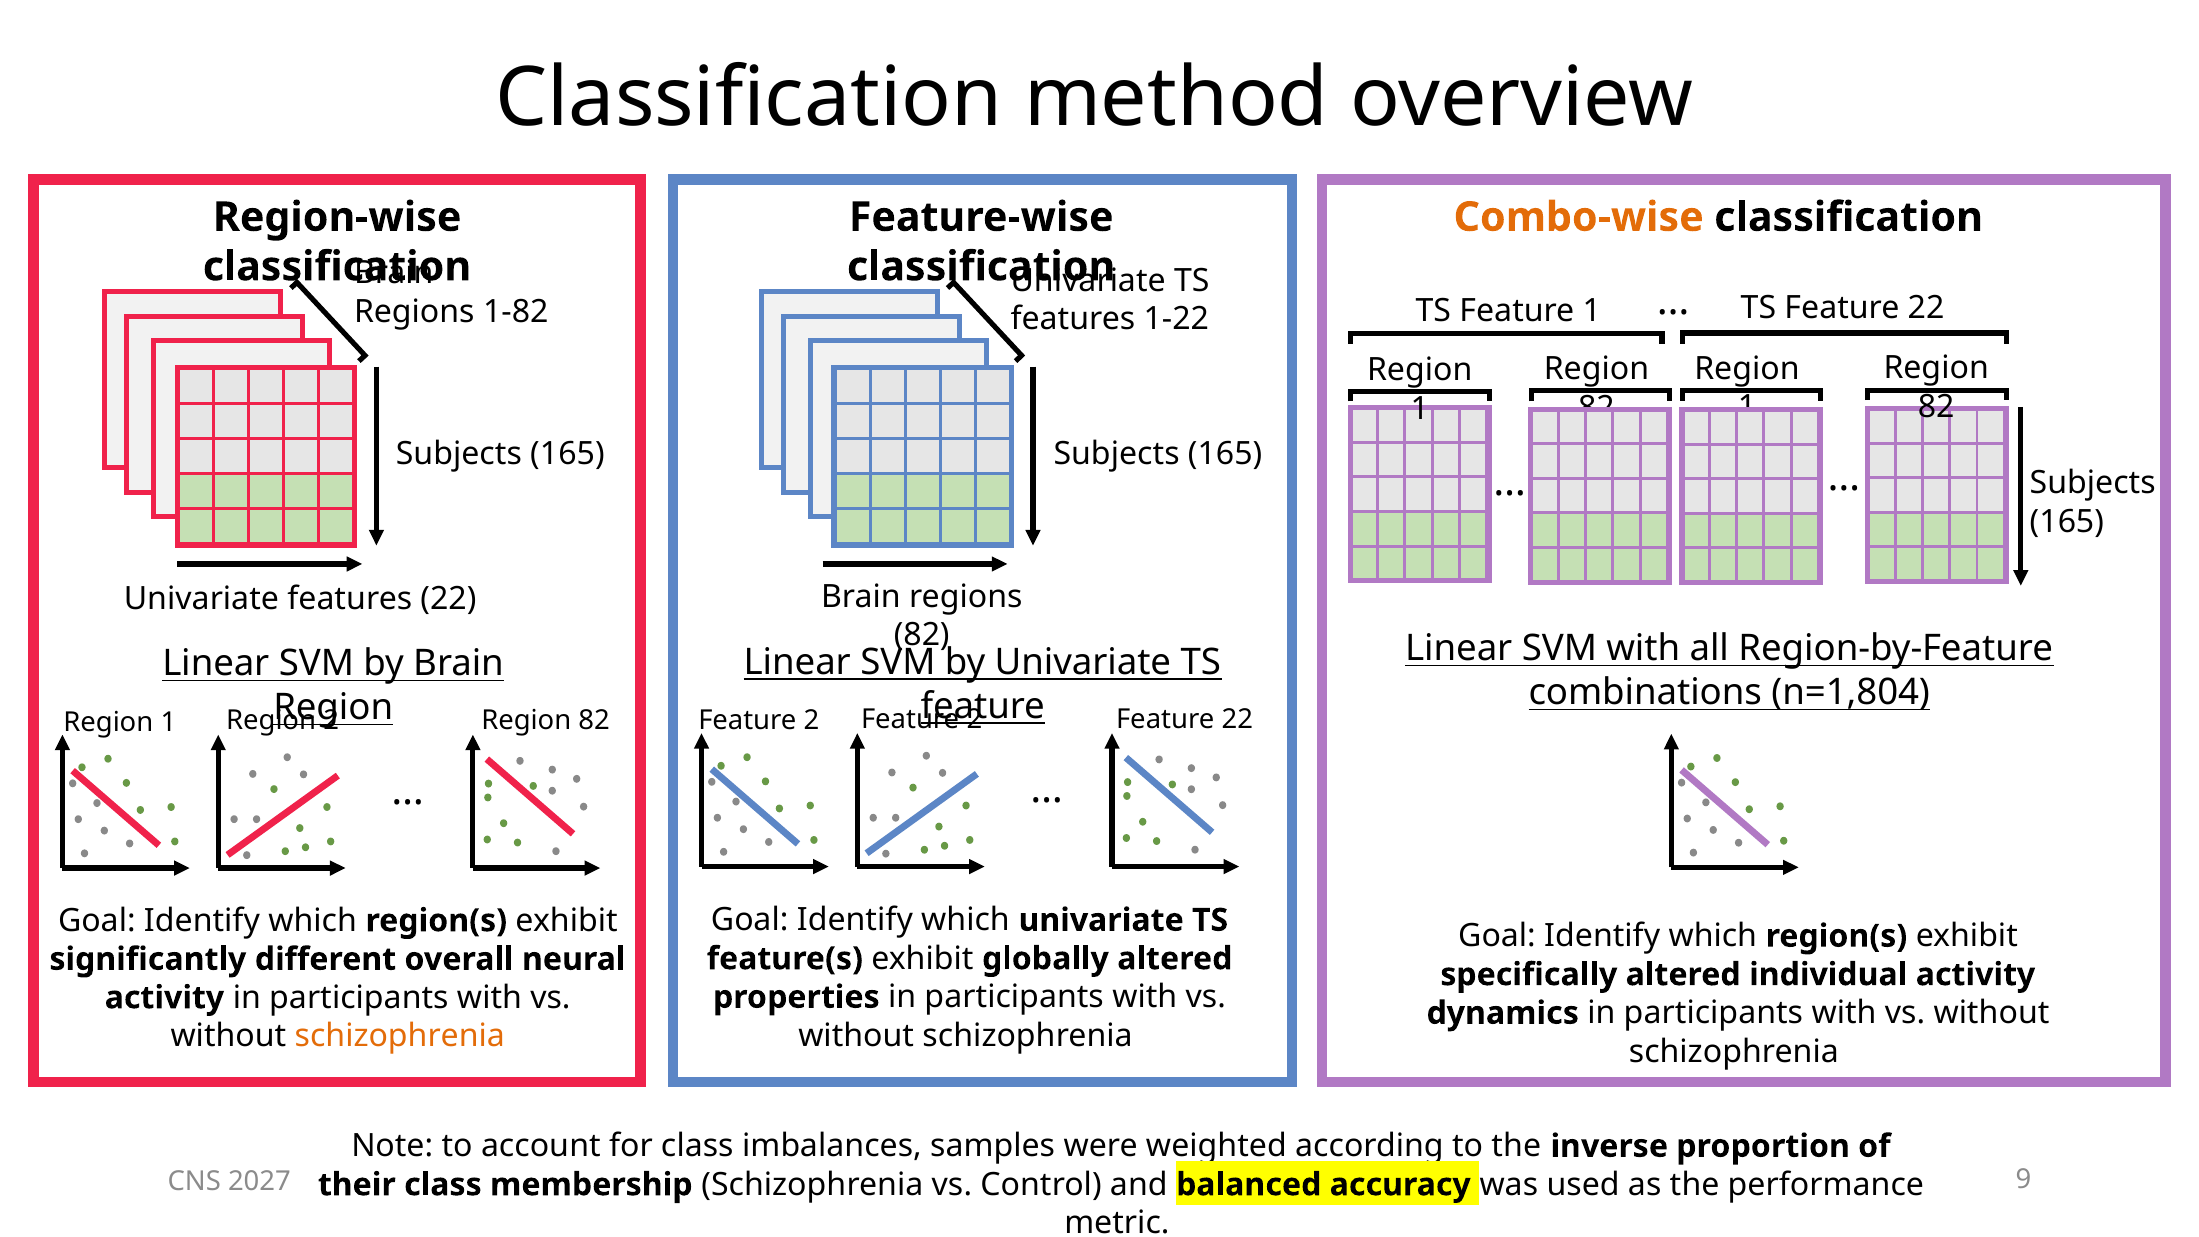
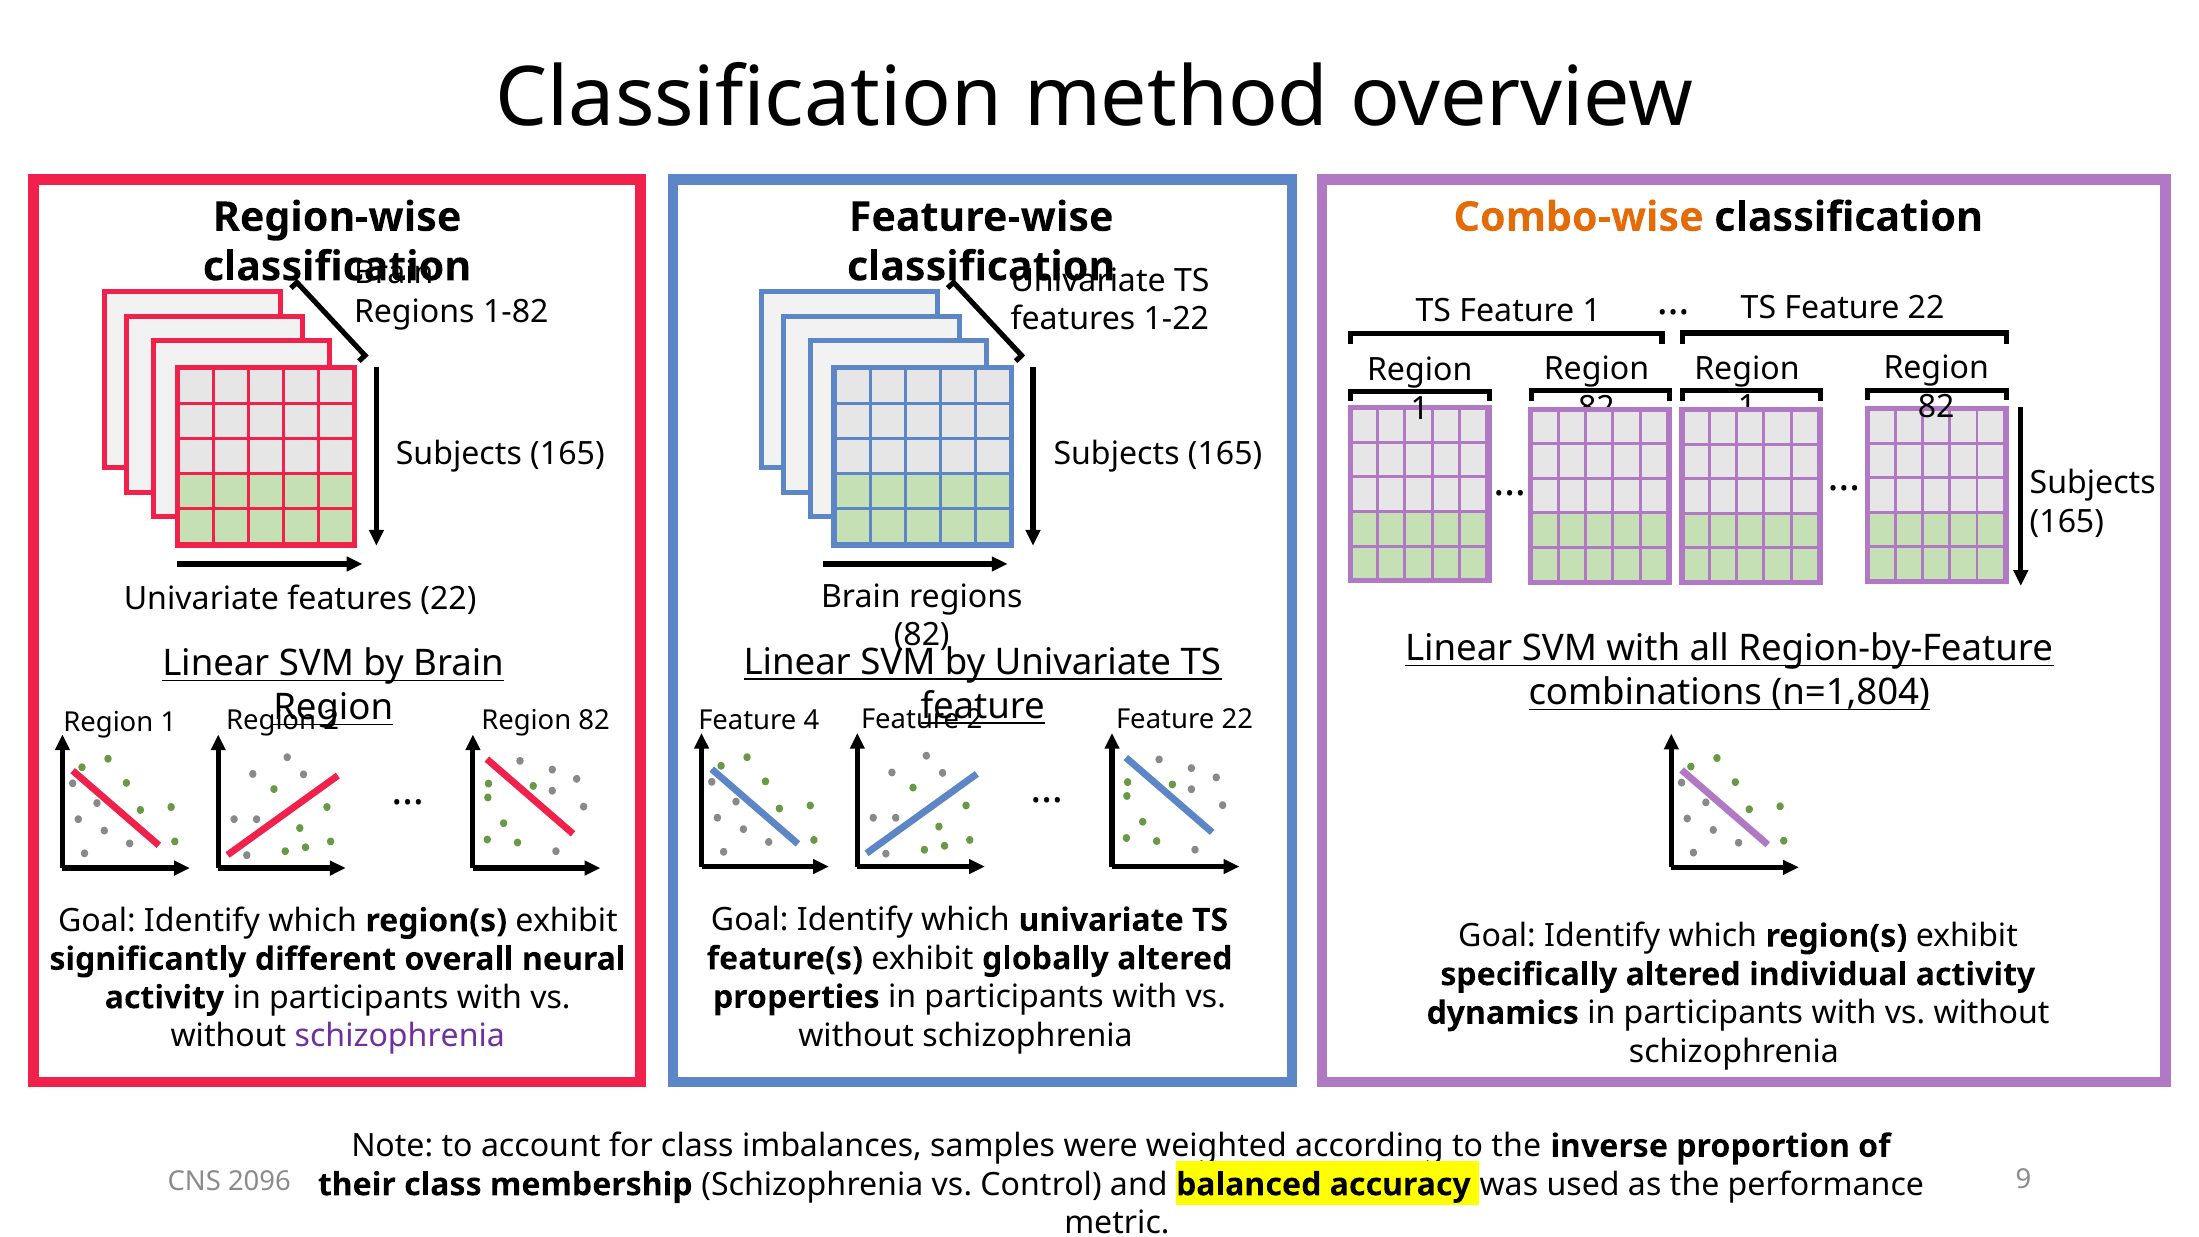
2 at (812, 721): 2 -> 4
schizophrenia at (400, 1036) colour: orange -> purple
2027: 2027 -> 2096
